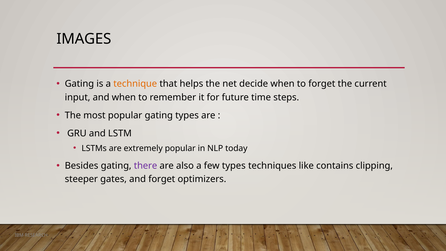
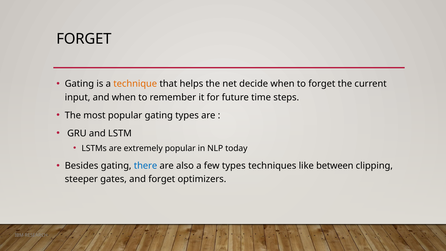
IMAGES at (84, 39): IMAGES -> FORGET
there colour: purple -> blue
contains: contains -> between
